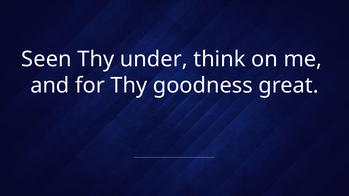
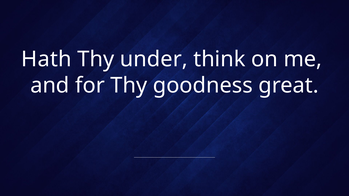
Seen: Seen -> Hath
